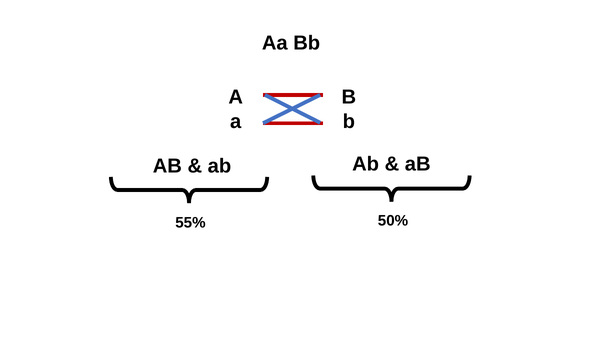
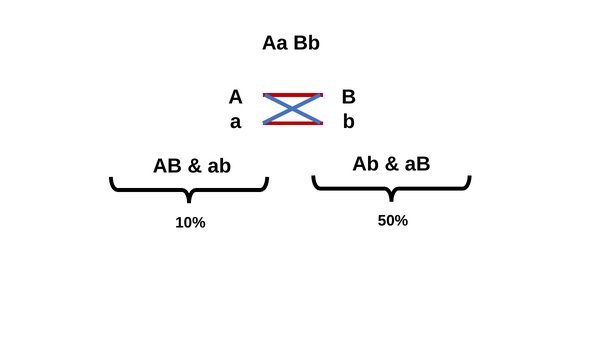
55%: 55% -> 10%
